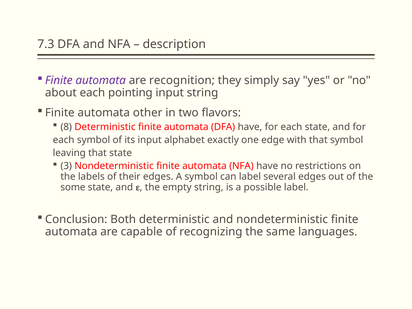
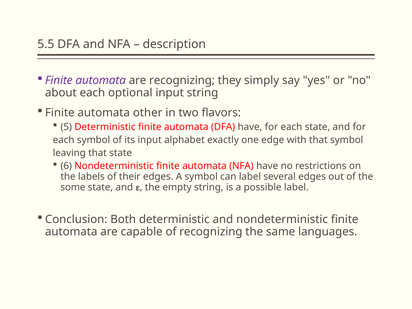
7.3: 7.3 -> 5.5
are recognition: recognition -> recognizing
pointing: pointing -> optional
8: 8 -> 5
3: 3 -> 6
